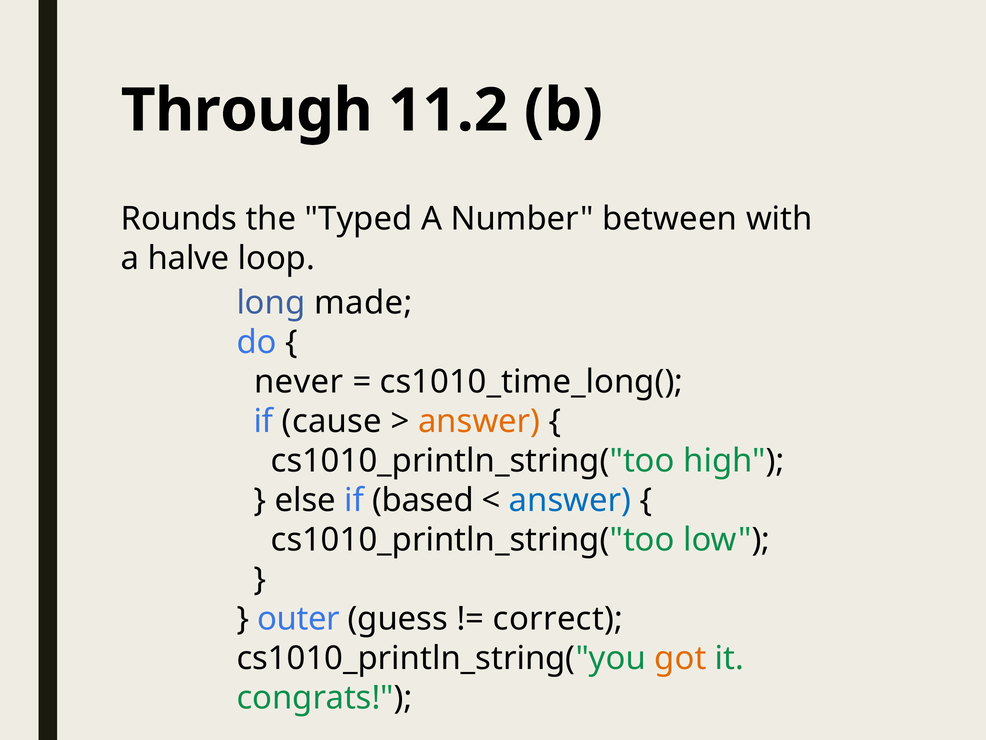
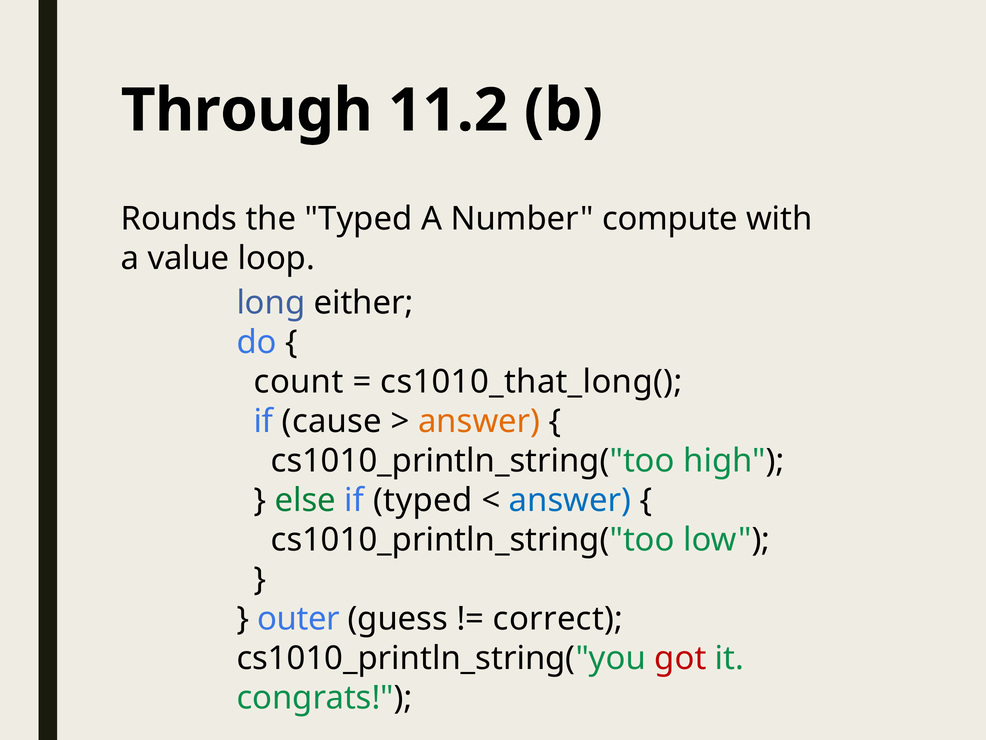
between: between -> compute
halve: halve -> value
made: made -> either
never: never -> count
cs1010_time_long(: cs1010_time_long( -> cs1010_that_long(
else colour: black -> green
if based: based -> typed
got colour: orange -> red
